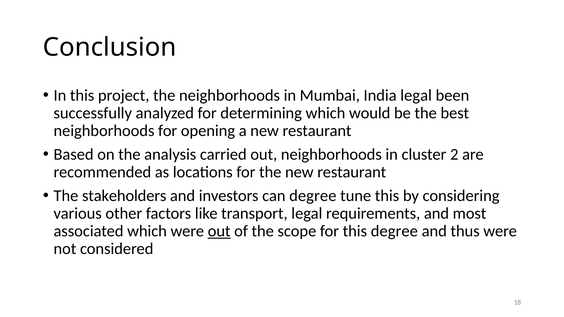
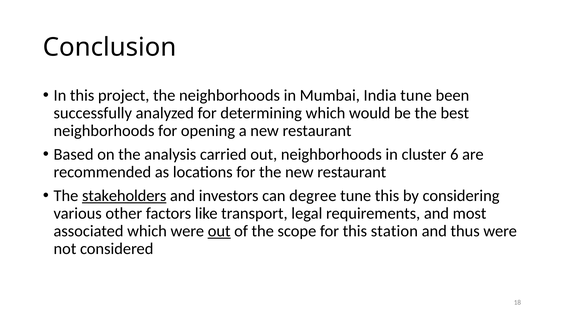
India legal: legal -> tune
2: 2 -> 6
stakeholders underline: none -> present
this degree: degree -> station
